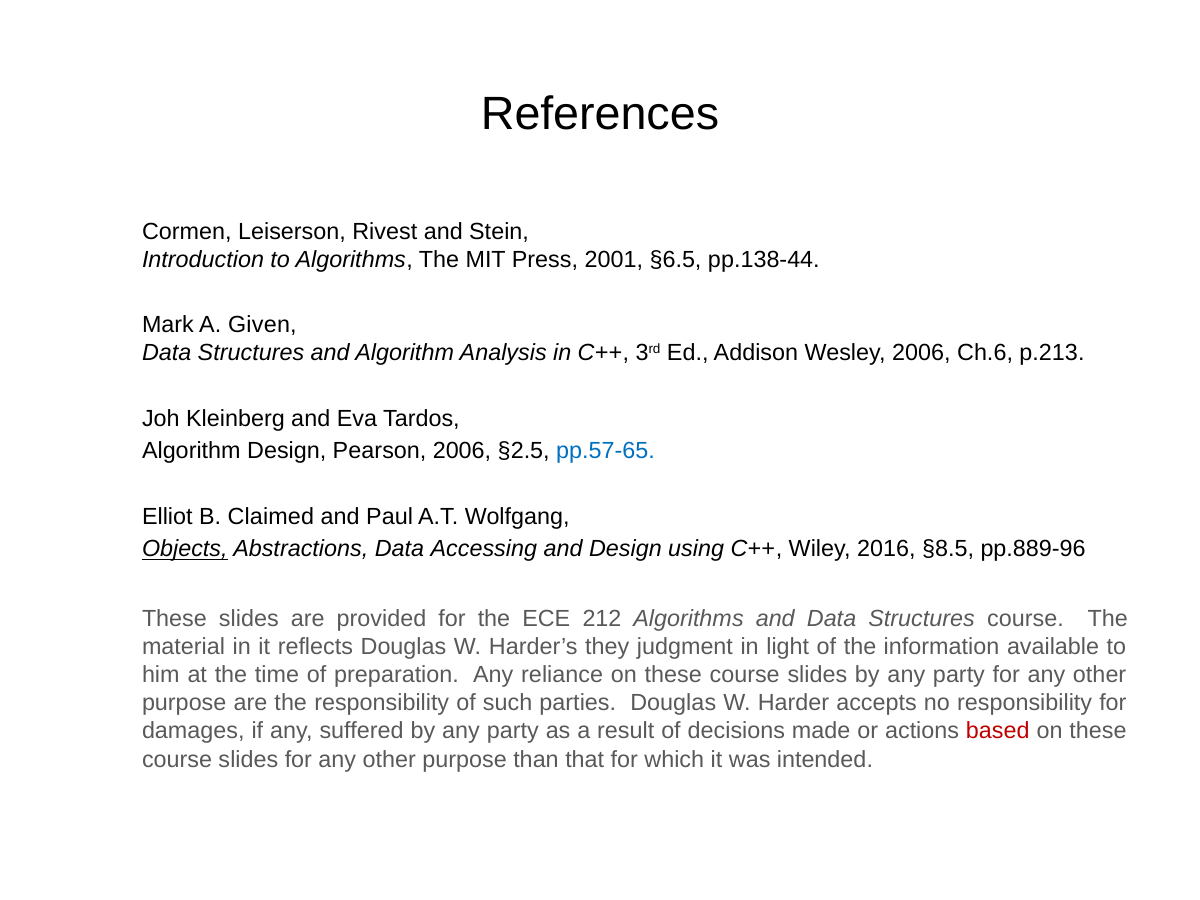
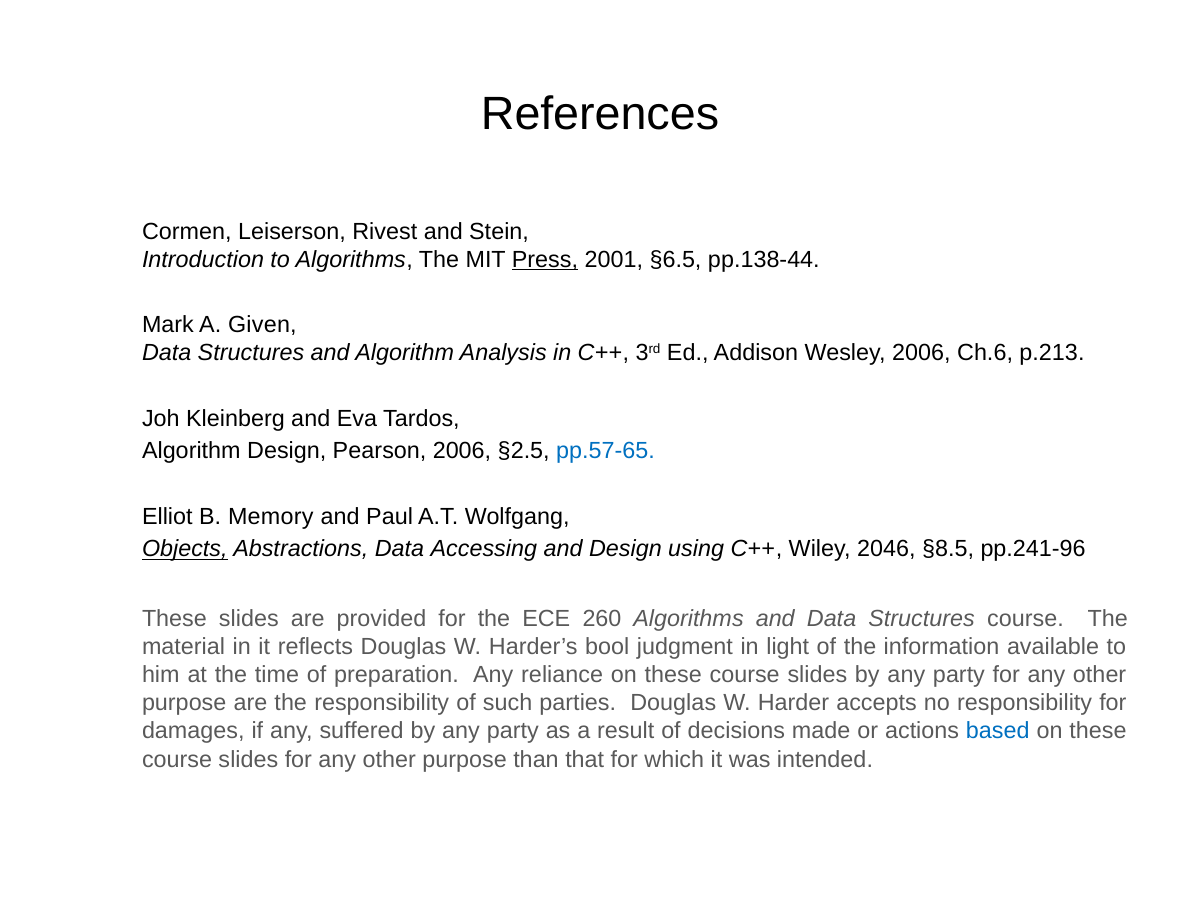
Press underline: none -> present
Claimed: Claimed -> Memory
2016: 2016 -> 2046
pp.889-96: pp.889-96 -> pp.241-96
212: 212 -> 260
they: they -> bool
based colour: red -> blue
